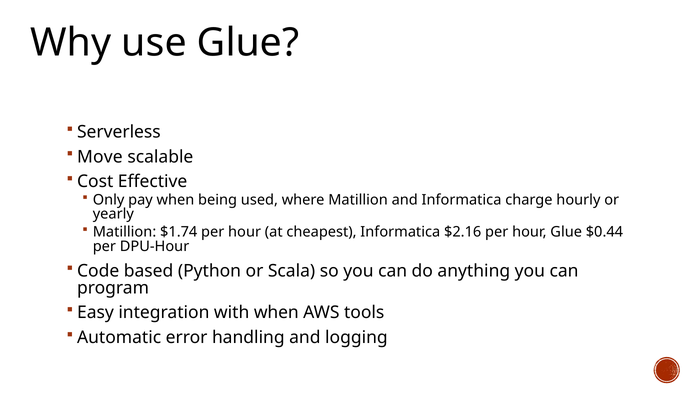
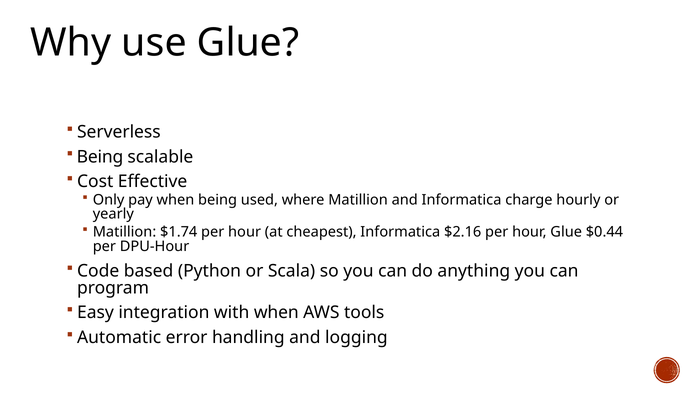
Move at (100, 157): Move -> Being
